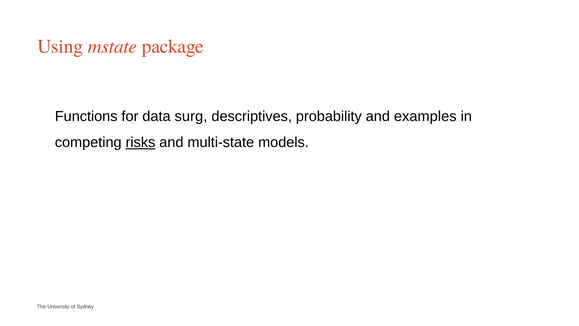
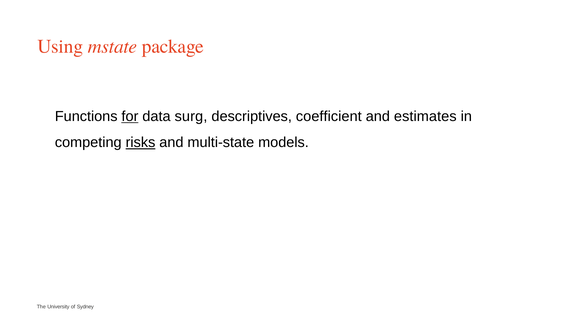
for underline: none -> present
probability: probability -> coefficient
examples: examples -> estimates
